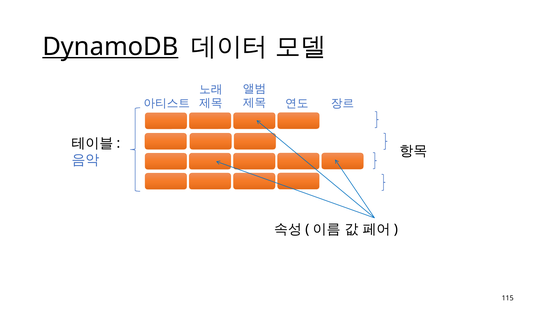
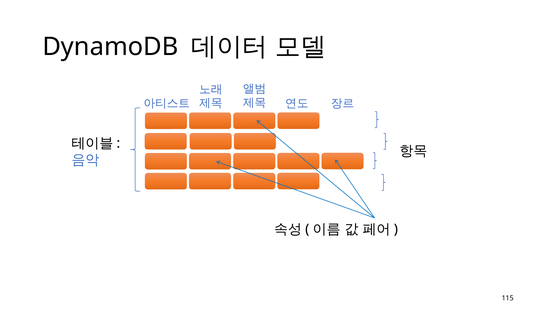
DynamoDB underline: present -> none
